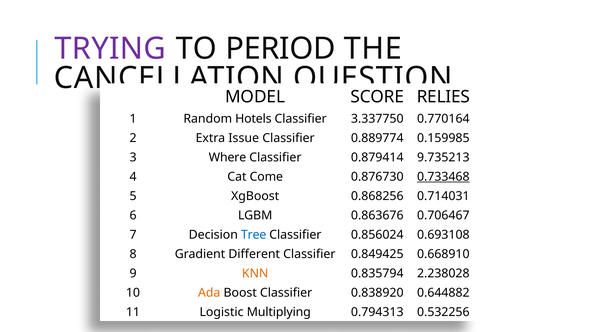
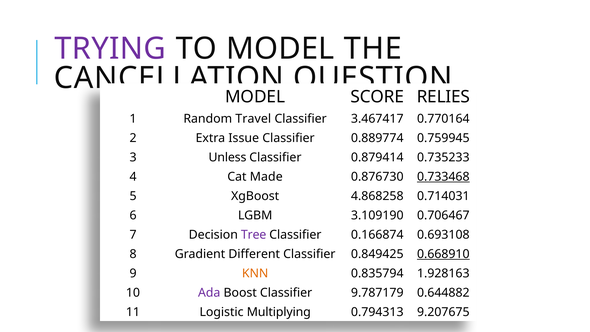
TO PERIOD: PERIOD -> MODEL
Hotels: Hotels -> Travel
3.337750: 3.337750 -> 3.467417
0.159985: 0.159985 -> 0.759945
Where: Where -> Unless
9.735213: 9.735213 -> 0.735233
Come: Come -> Made
0.868256: 0.868256 -> 4.868258
0.863676: 0.863676 -> 3.109190
Tree colour: blue -> purple
0.856024: 0.856024 -> 0.166874
0.668910 underline: none -> present
2.238028: 2.238028 -> 1.928163
Ada colour: orange -> purple
0.838920: 0.838920 -> 9.787179
0.532256: 0.532256 -> 9.207675
